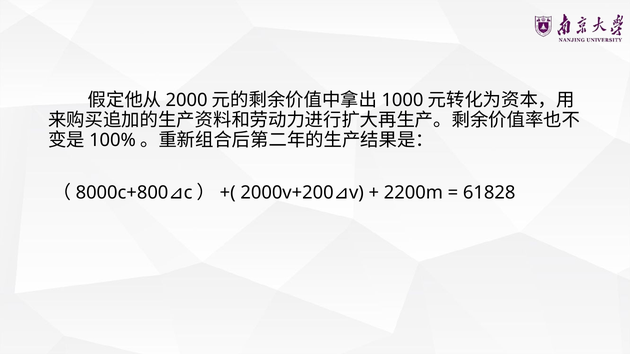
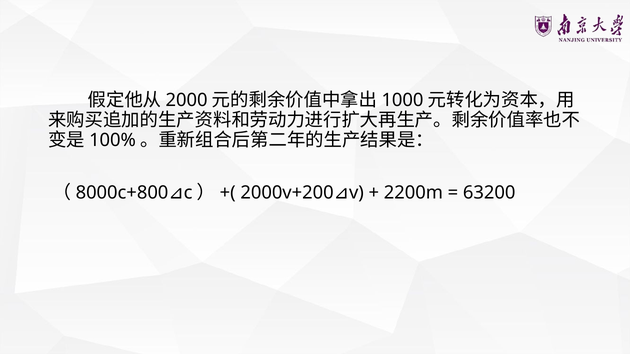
61828: 61828 -> 63200
